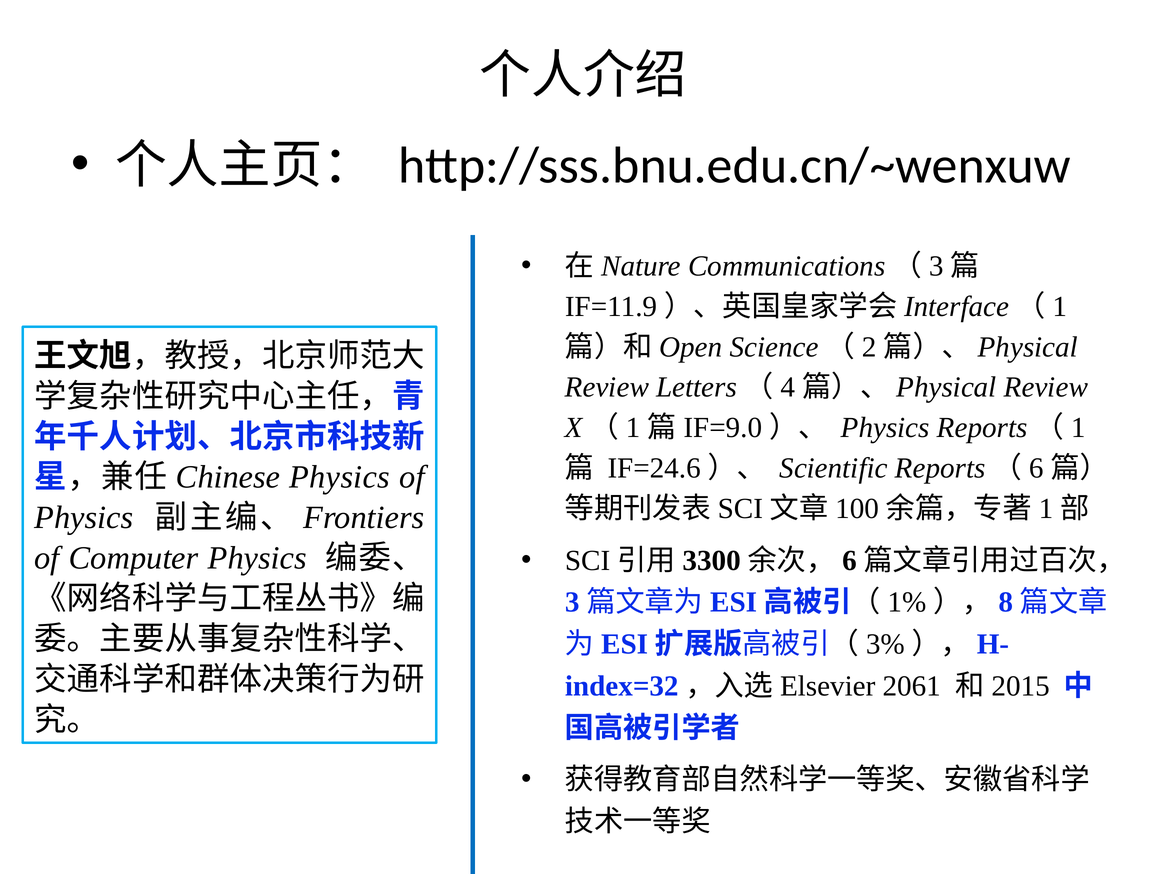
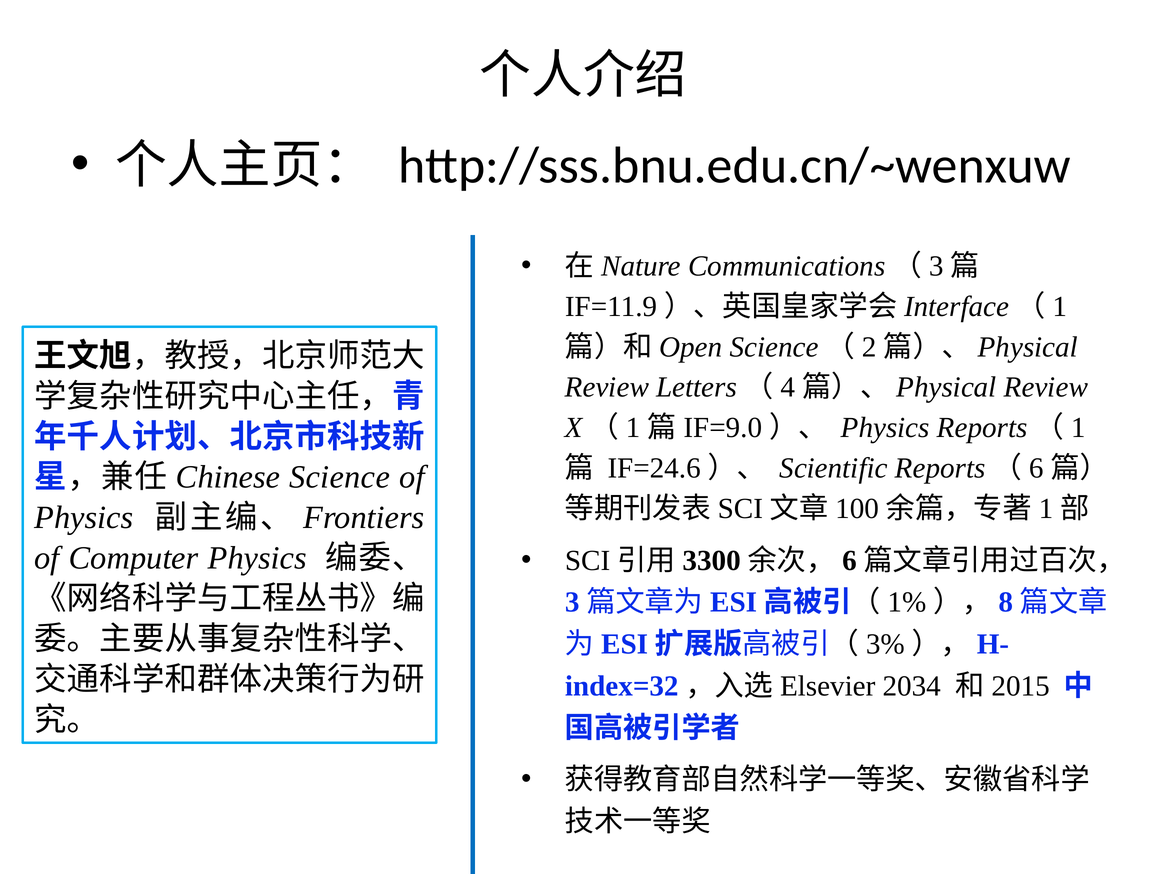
Physics at (340, 478): Physics -> Science
2061: 2061 -> 2034
